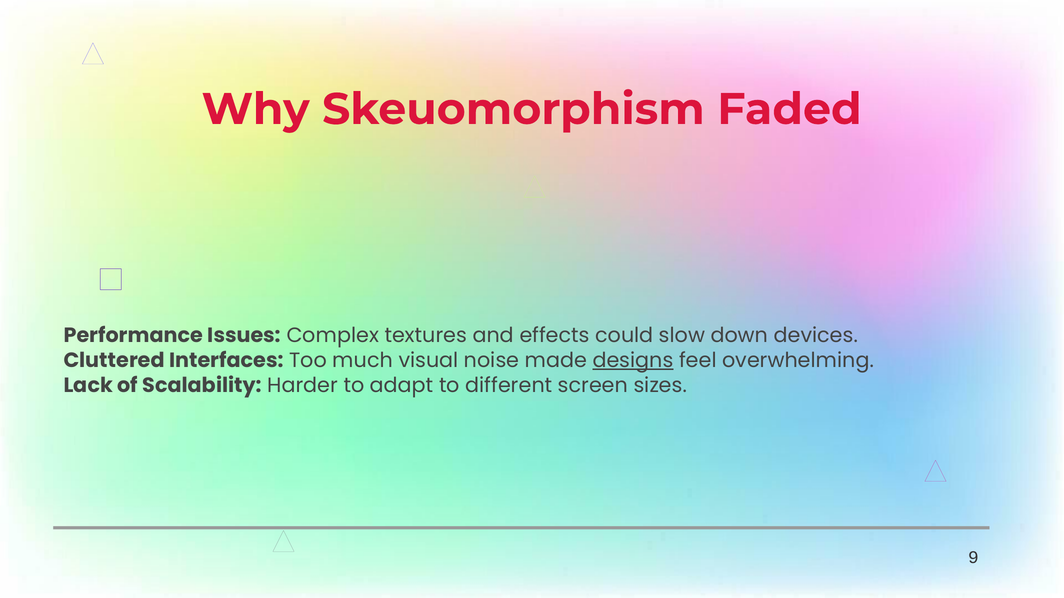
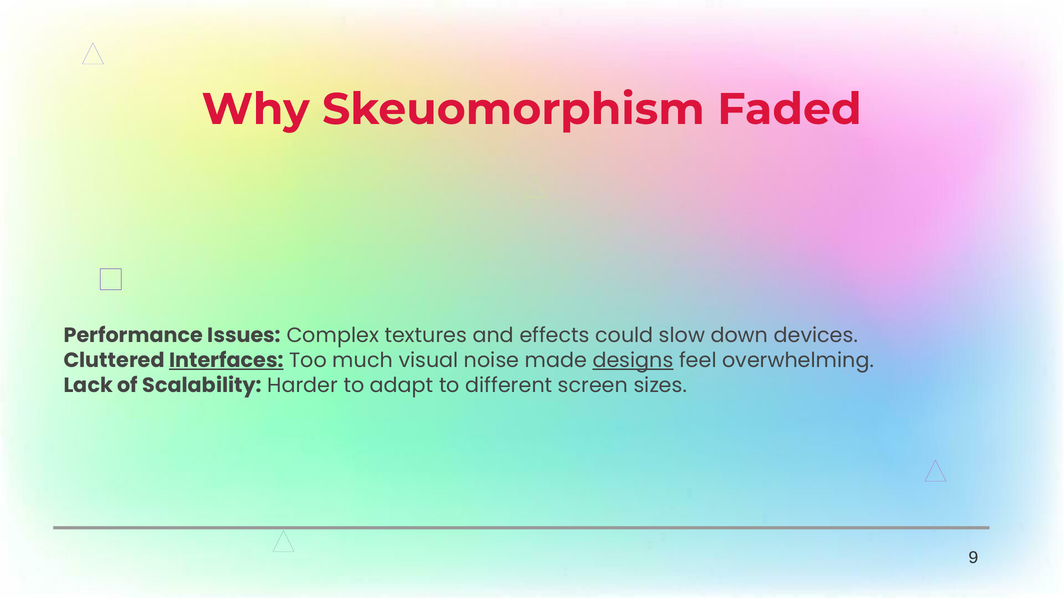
Interfaces underline: none -> present
